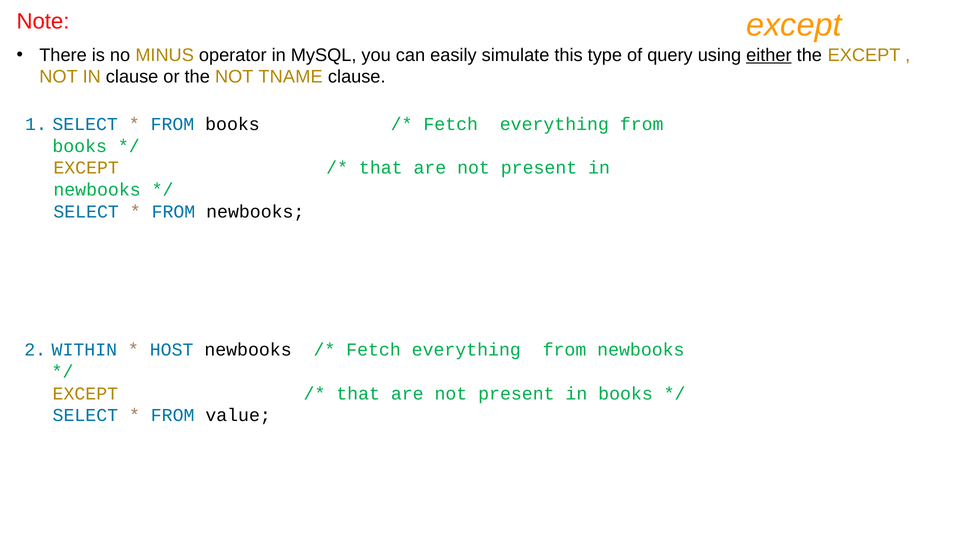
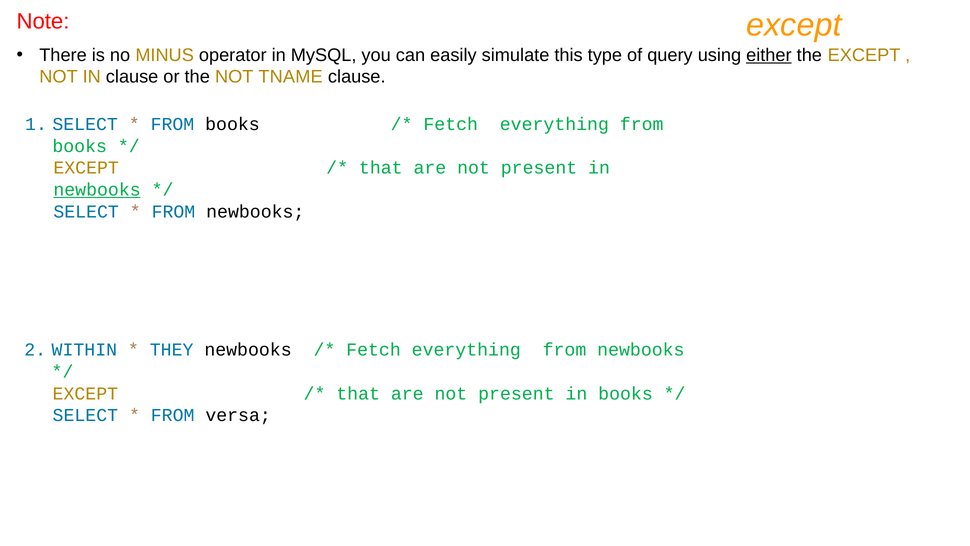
newbooks at (97, 190) underline: none -> present
HOST: HOST -> THEY
value: value -> versa
